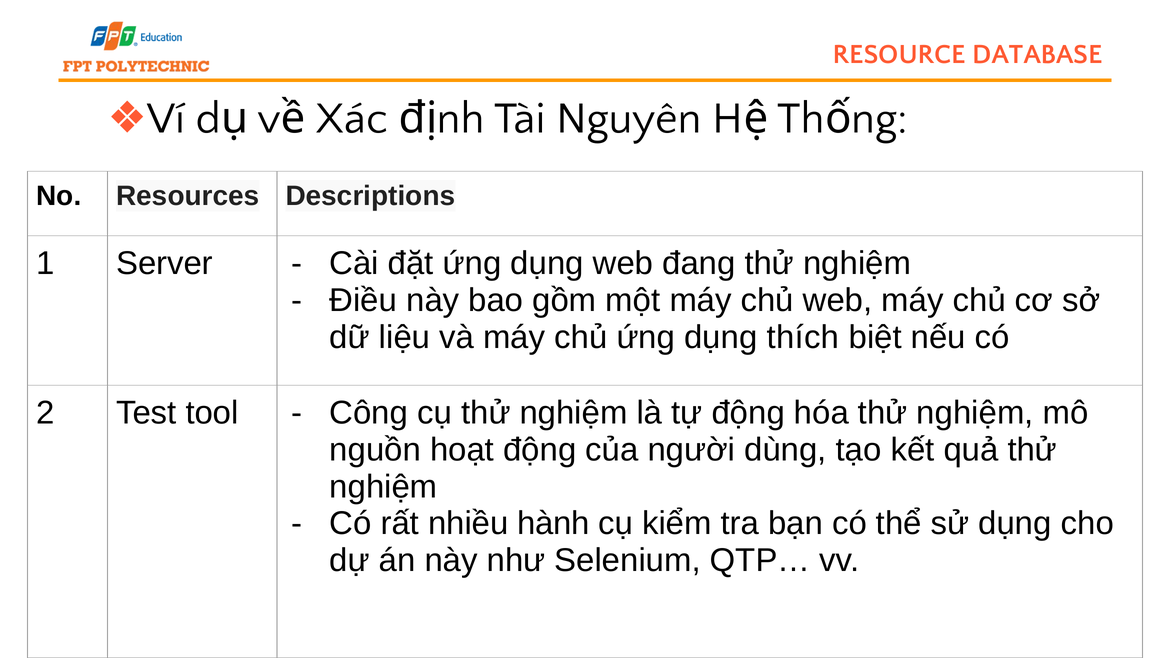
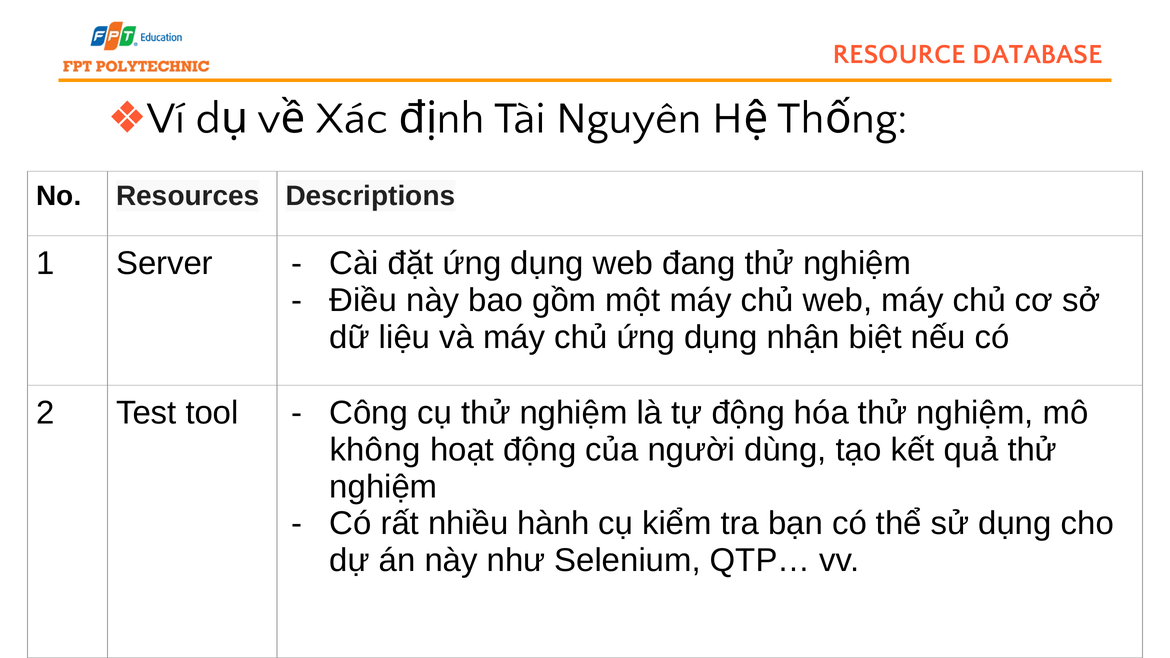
thích: thích -> nhận
nguồn: nguồn -> không
